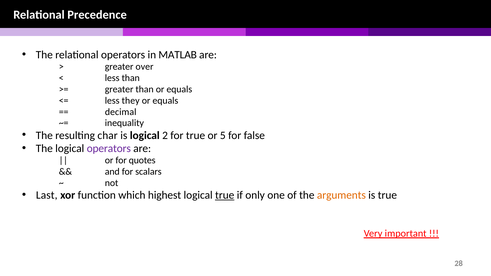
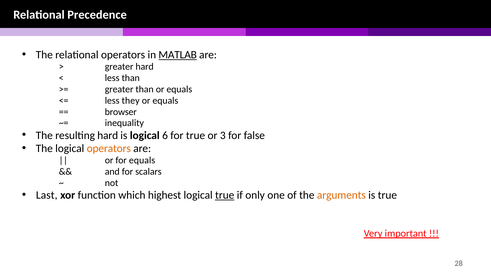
MATLAB underline: none -> present
greater over: over -> hard
decimal: decimal -> browser
resulting char: char -> hard
2: 2 -> 6
5: 5 -> 3
operators at (109, 148) colour: purple -> orange
for quotes: quotes -> equals
